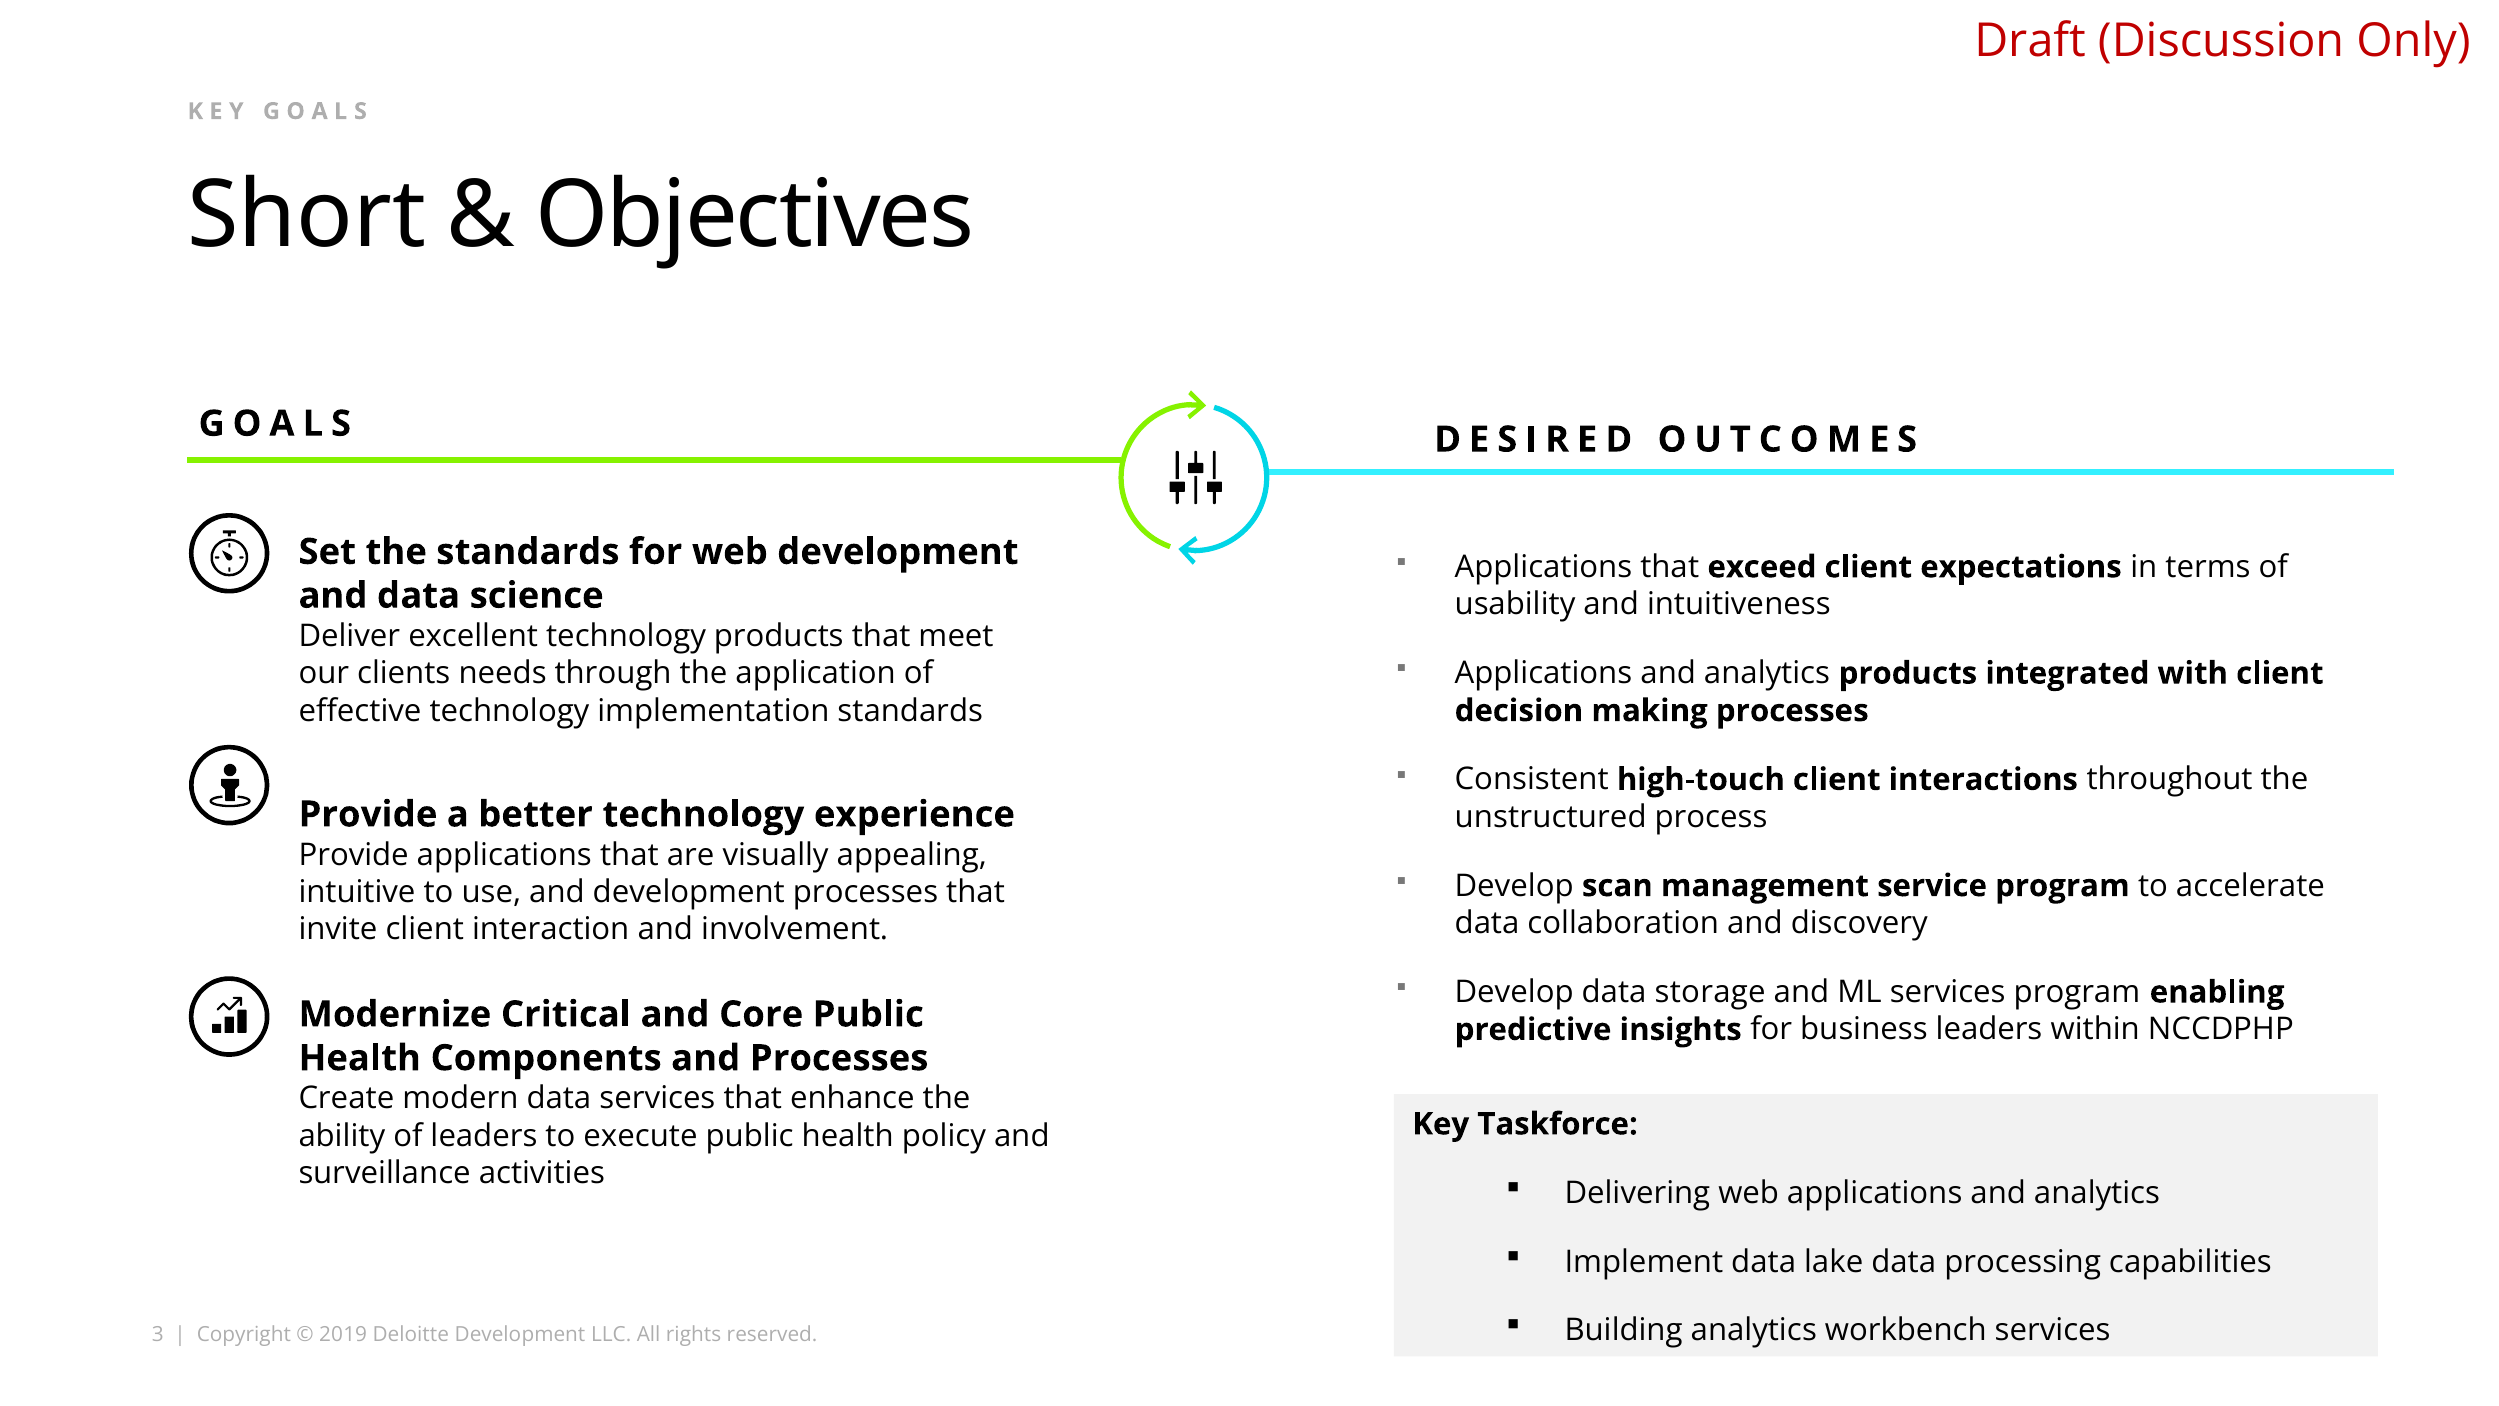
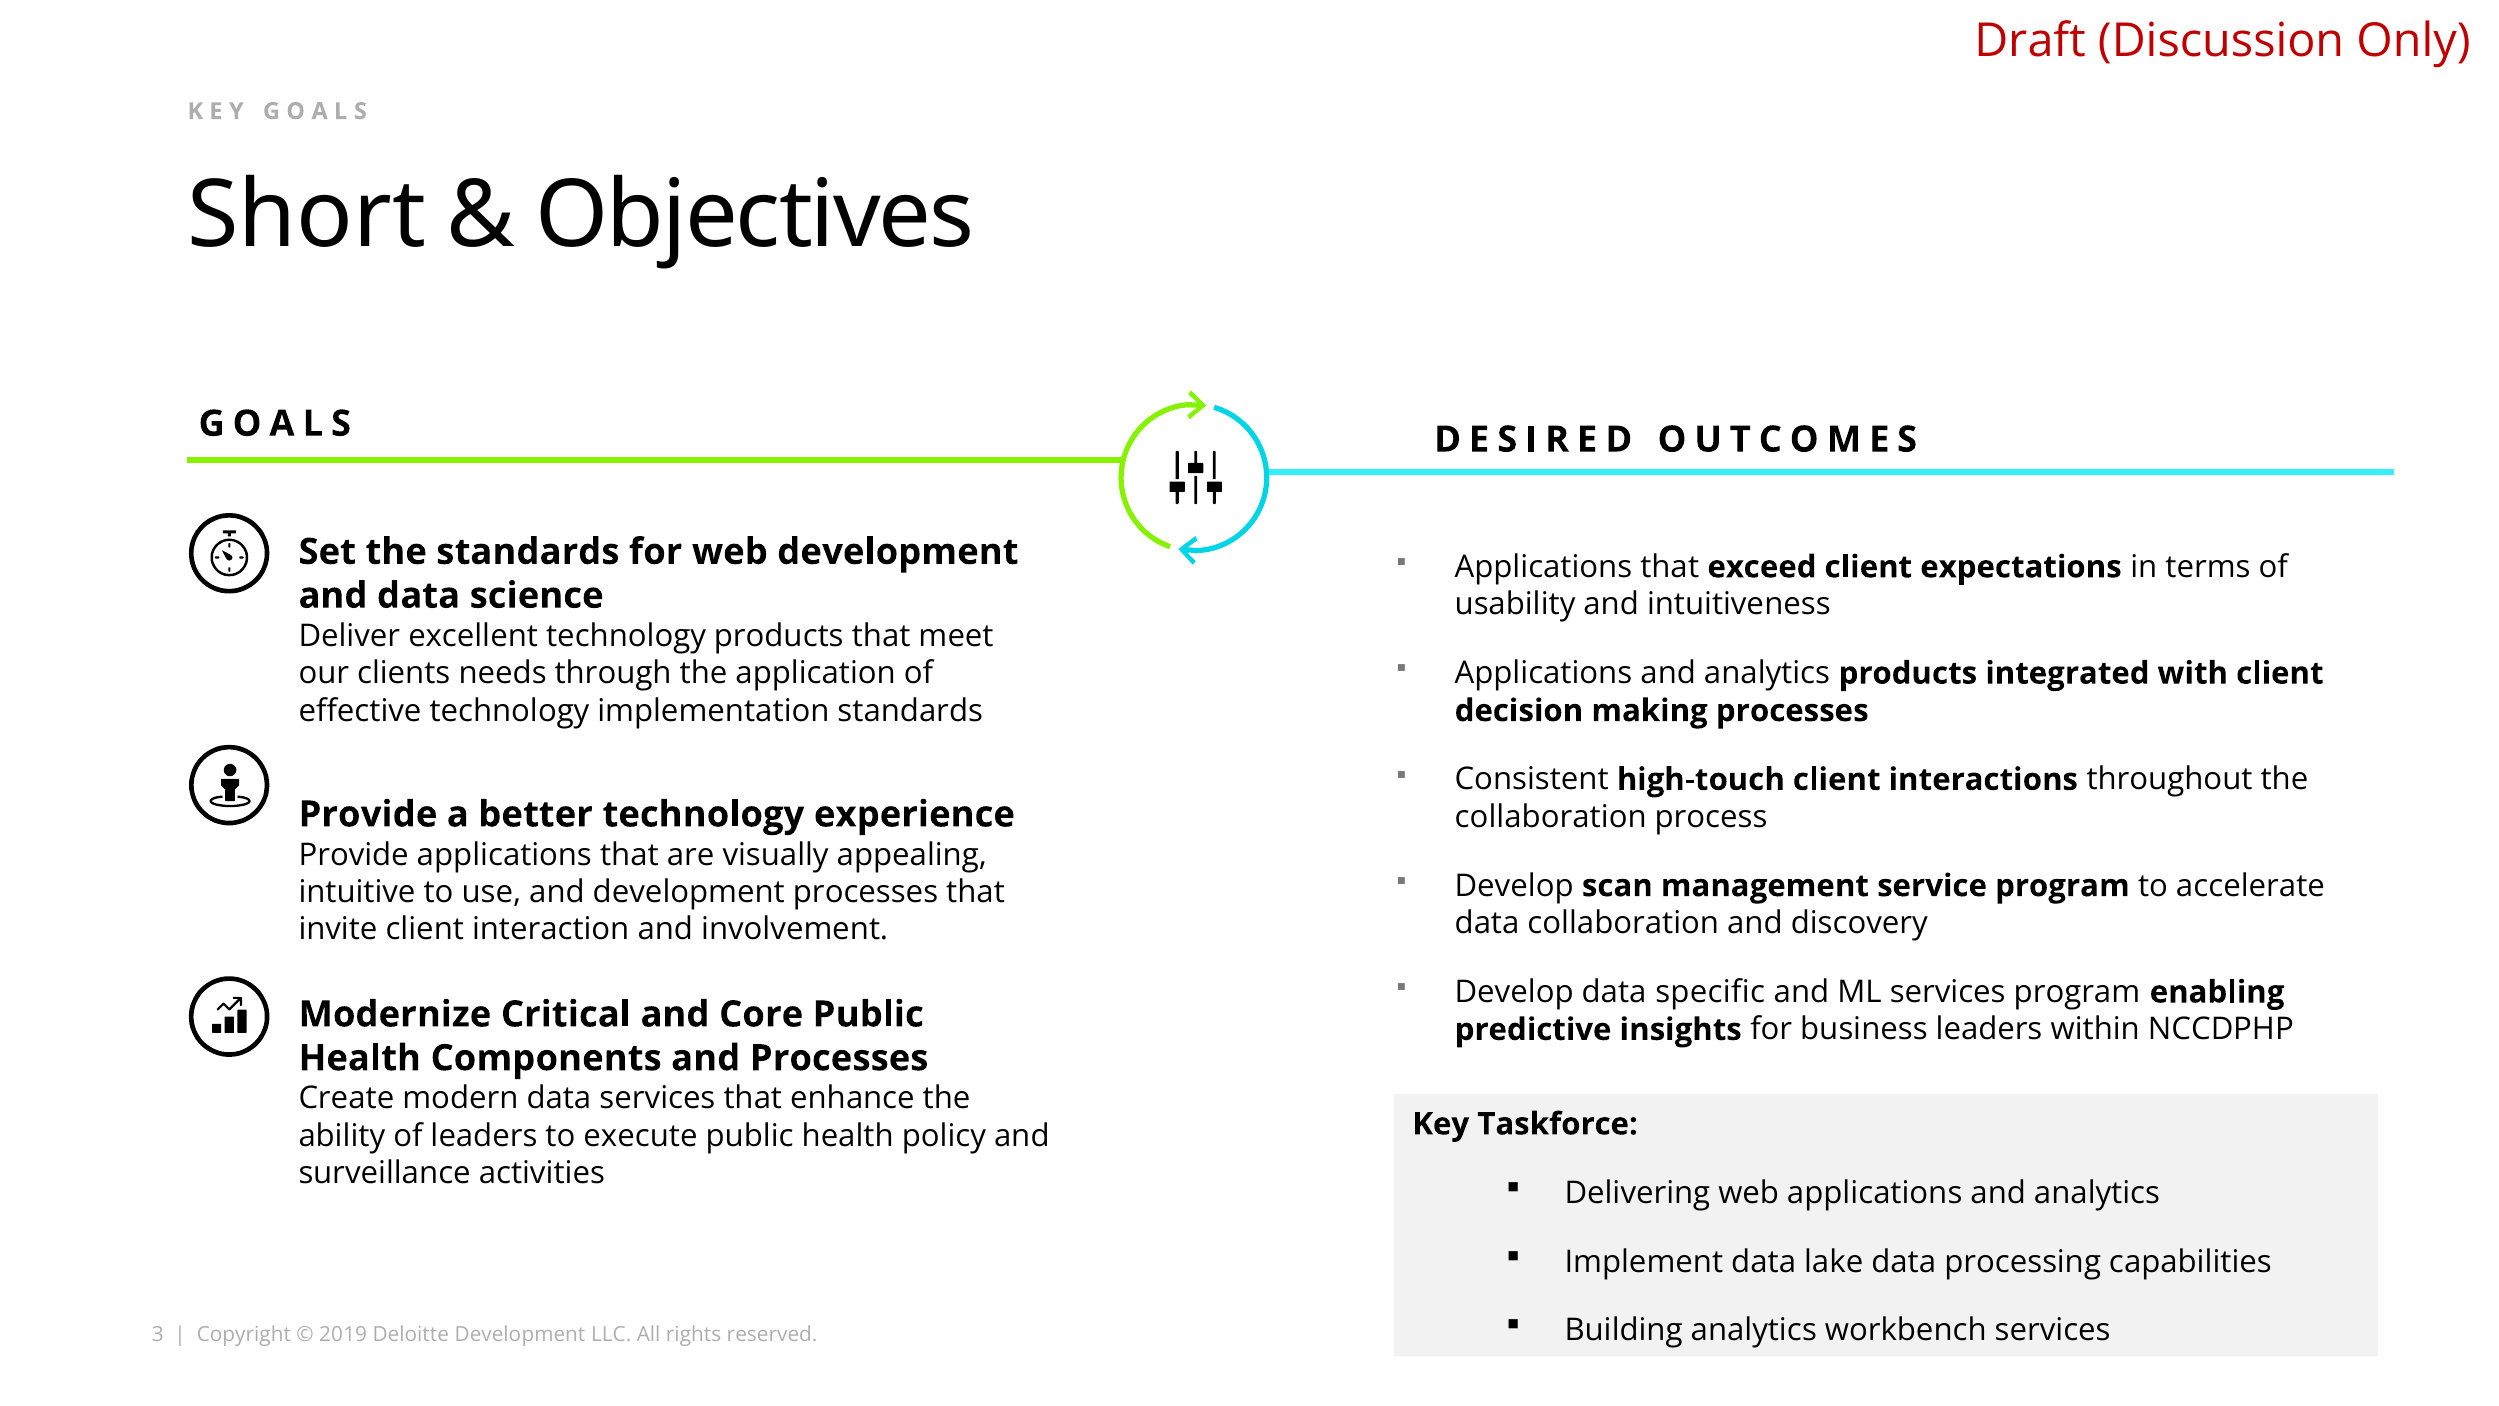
unstructured at (1551, 817): unstructured -> collaboration
storage: storage -> specific
